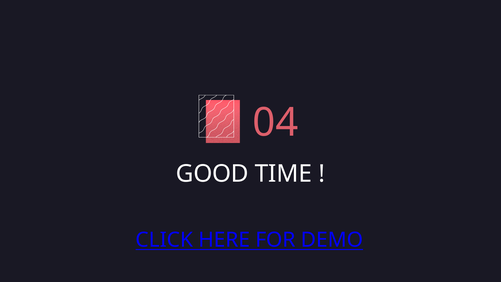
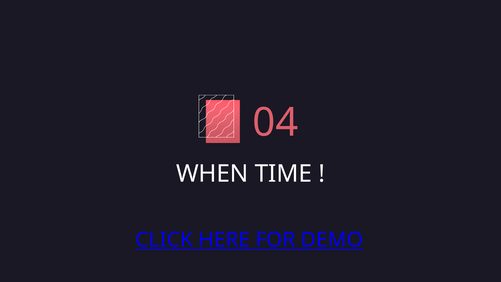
GOOD: GOOD -> WHEN
